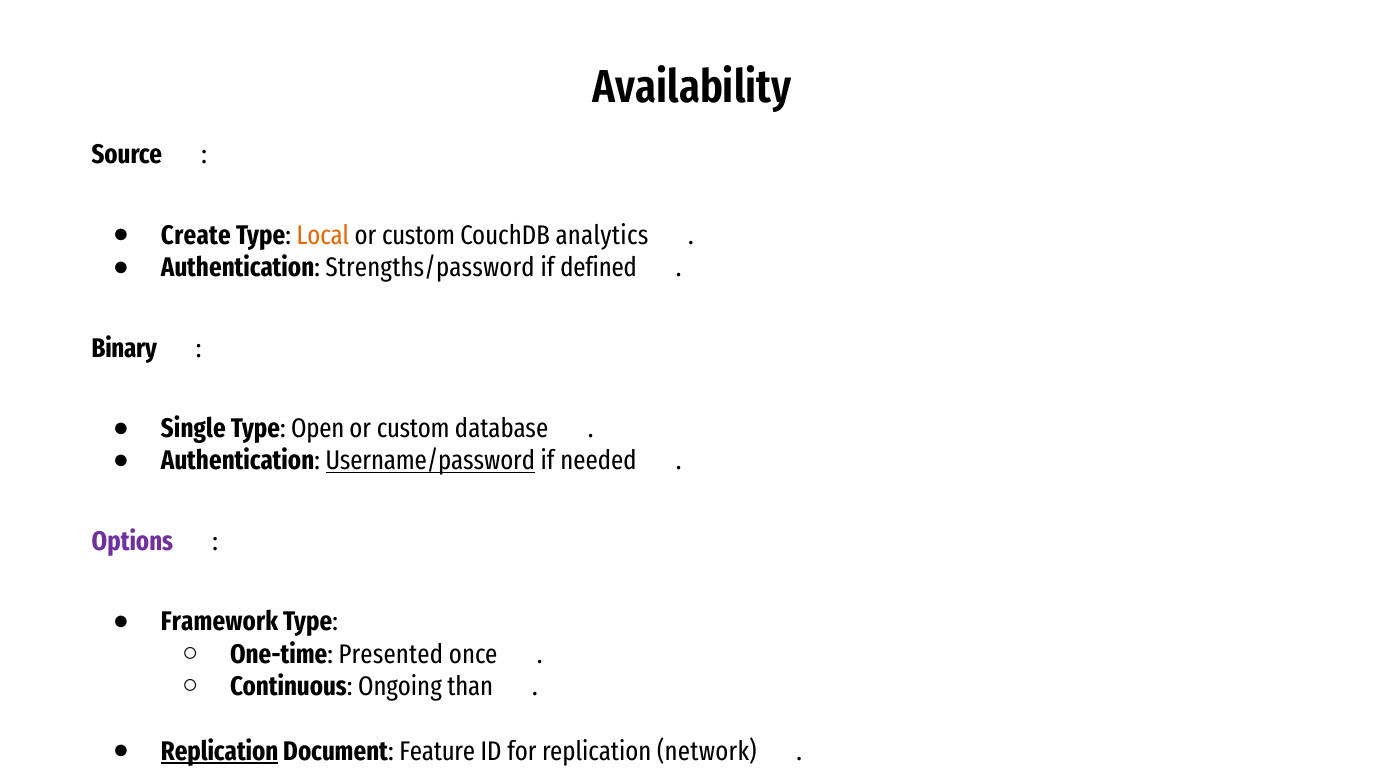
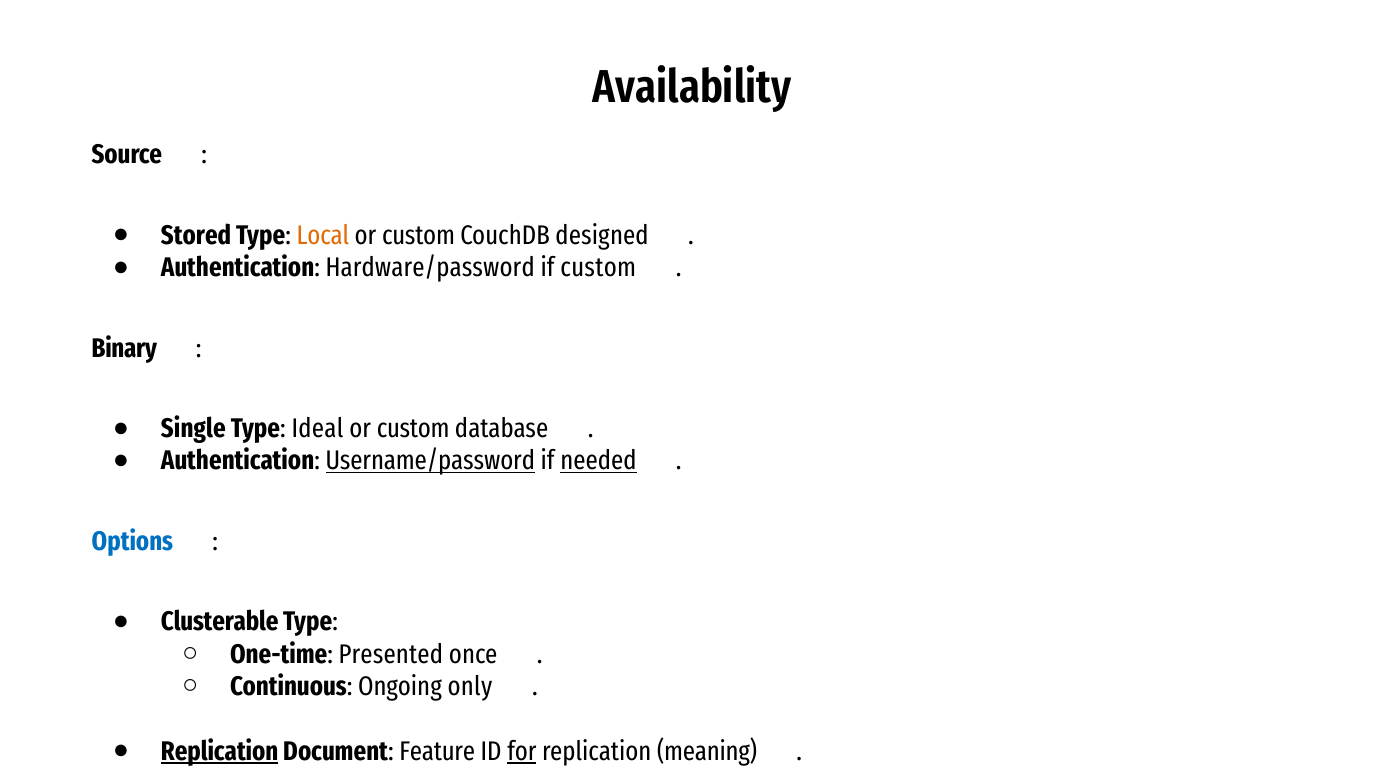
Create: Create -> Stored
analytics: analytics -> designed
Strengths/password: Strengths/password -> Hardware/password
if defined: defined -> custom
Open: Open -> Ideal
needed underline: none -> present
Options colour: purple -> blue
Framework: Framework -> Clusterable
than: than -> only
for underline: none -> present
network: network -> meaning
